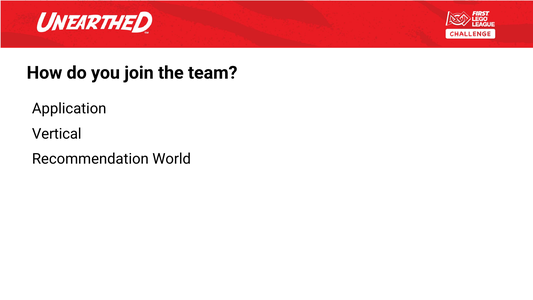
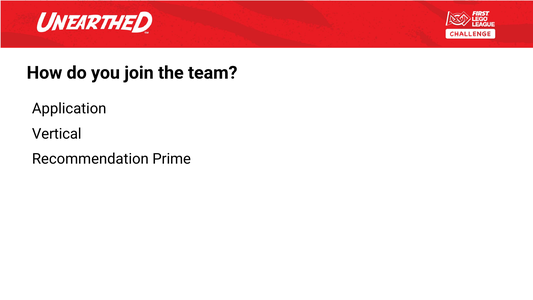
World: World -> Prime
